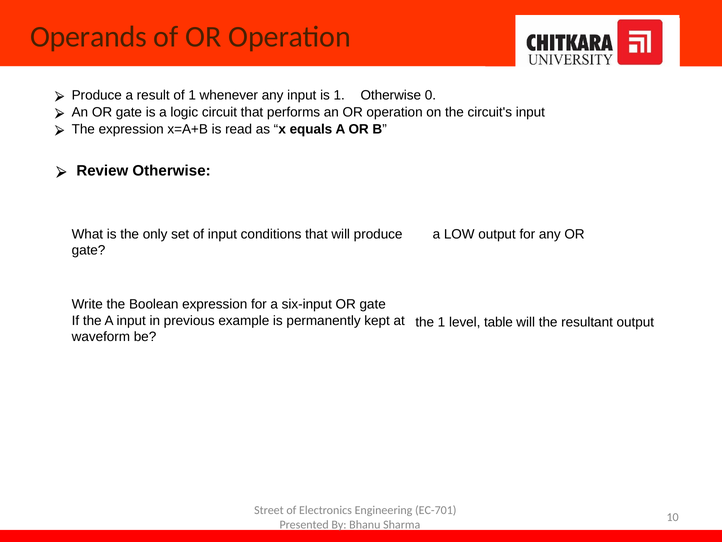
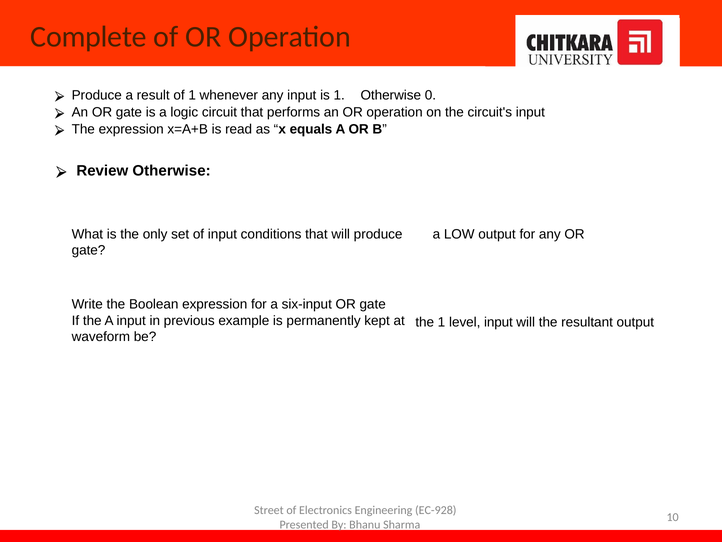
Operands: Operands -> Complete
level table: table -> input
EC-701: EC-701 -> EC-928
